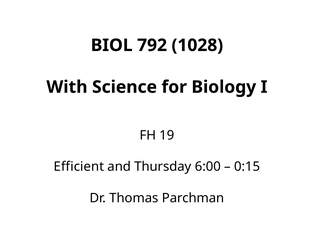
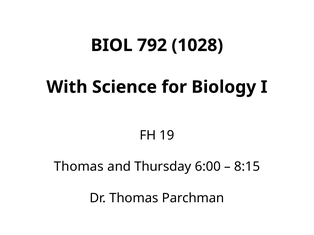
Efficient at (79, 167): Efficient -> Thomas
0:15: 0:15 -> 8:15
